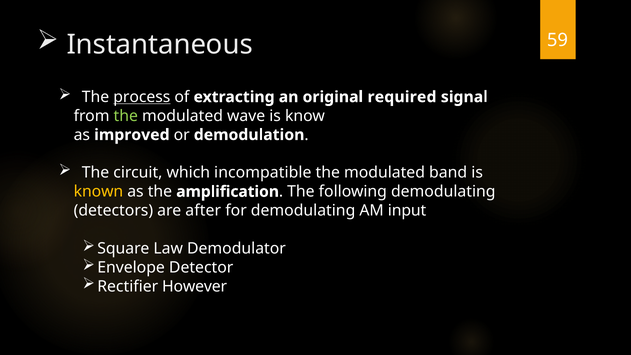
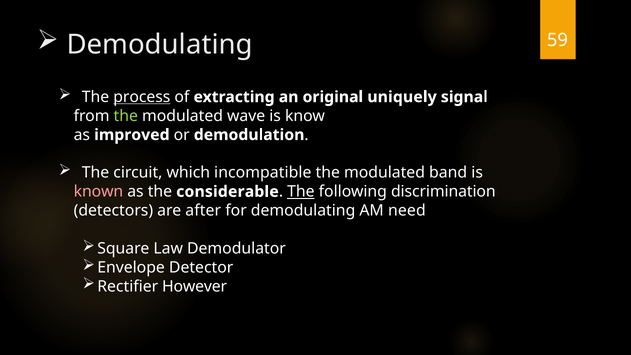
Instantaneous at (160, 45): Instantaneous -> Demodulating
required: required -> uniquely
known colour: yellow -> pink
amplification: amplification -> considerable
The at (301, 192) underline: none -> present
following demodulating: demodulating -> discrimination
input: input -> need
